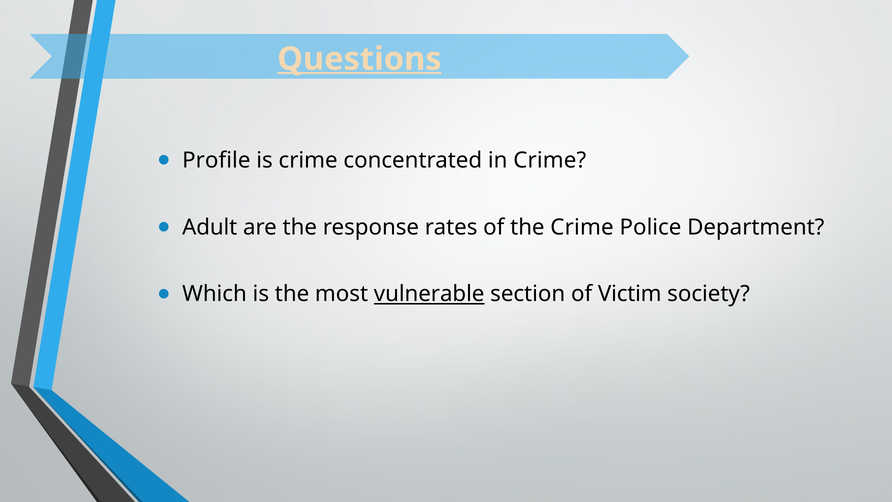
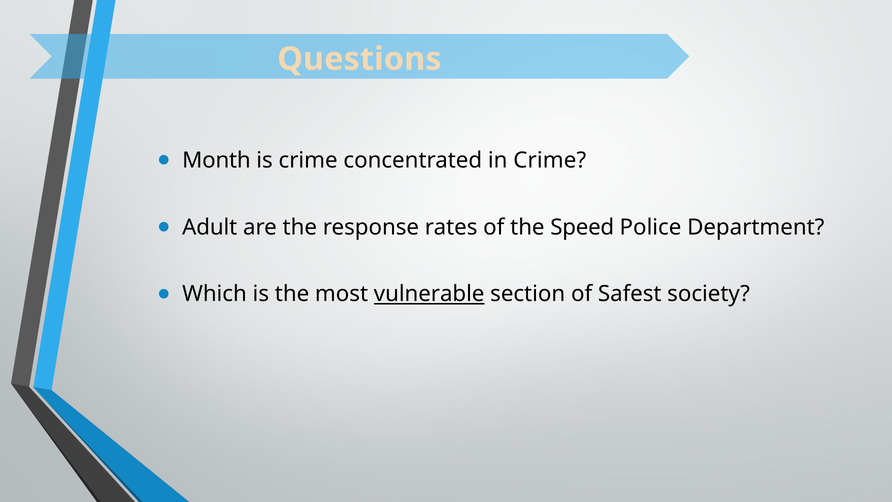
Questions underline: present -> none
Profile: Profile -> Month
the Crime: Crime -> Speed
Victim: Victim -> Safest
